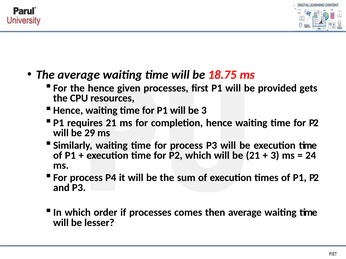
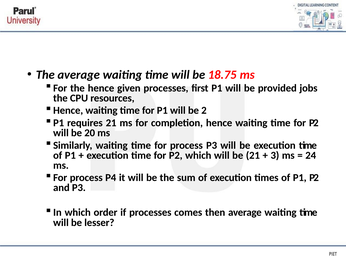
gets: gets -> jobs
be 3: 3 -> 2
29: 29 -> 20
